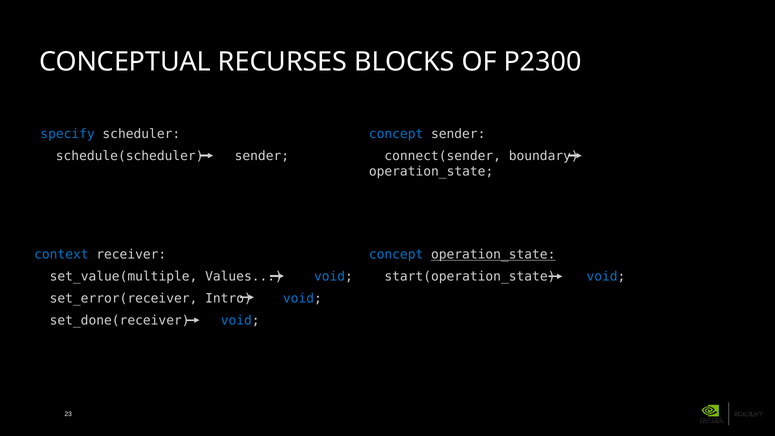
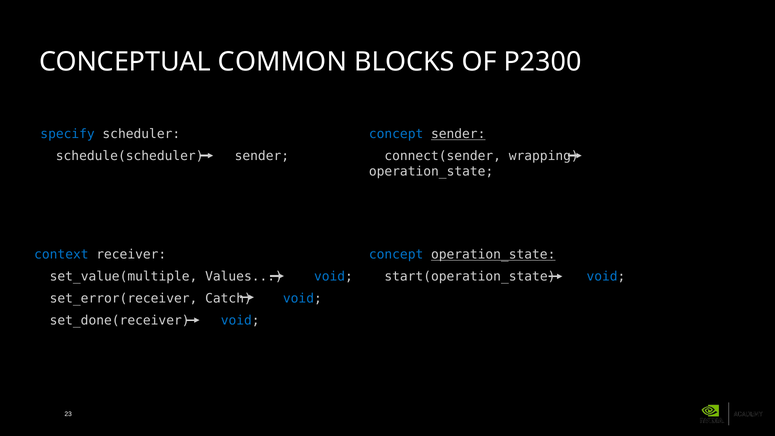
RECURSES: RECURSES -> COMMON
sender at (458, 134) underline: none -> present
boundary: boundary -> wrapping
Intro: Intro -> Catch
